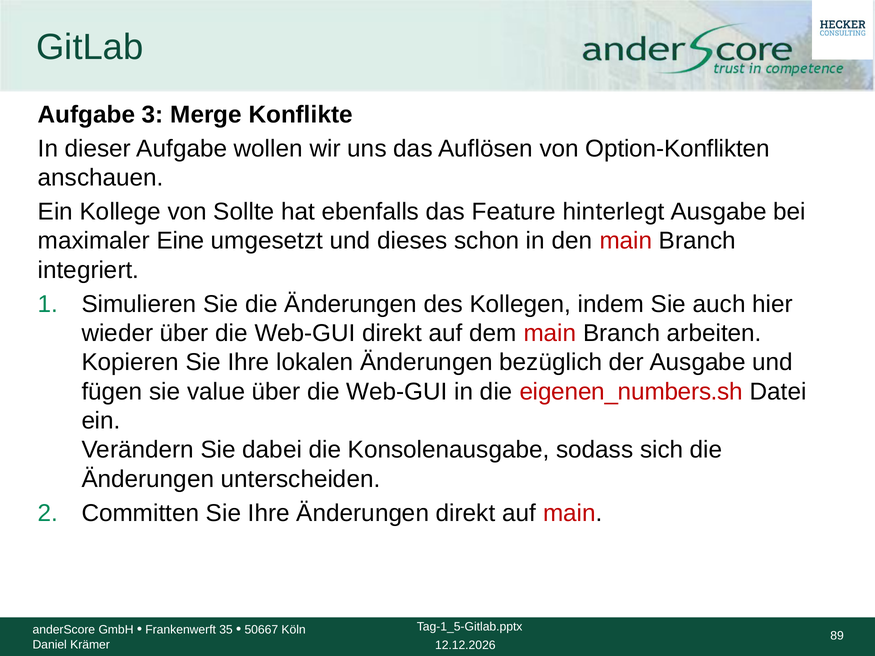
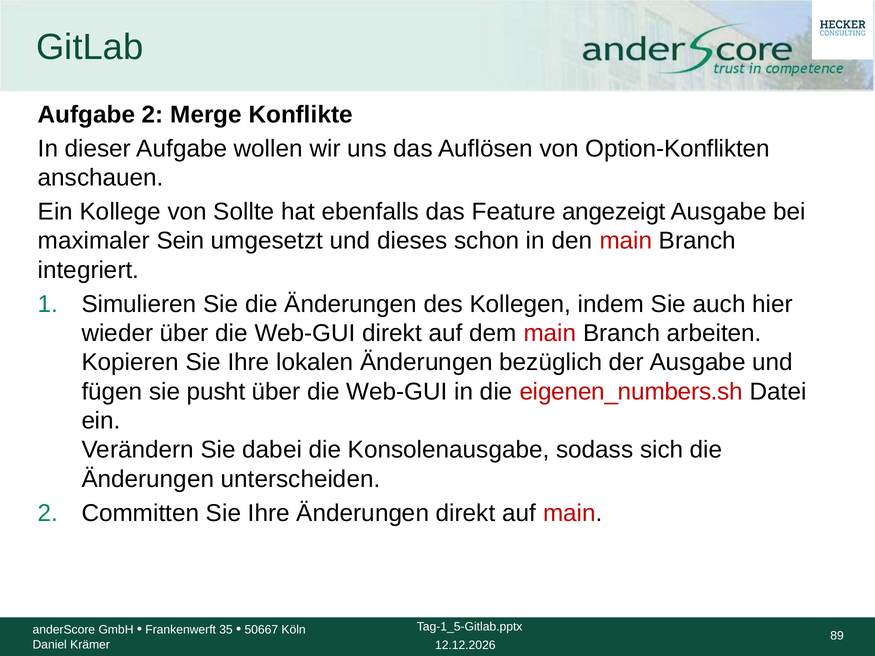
Aufgabe 3: 3 -> 2
hinterlegt: hinterlegt -> angezeigt
Eine: Eine -> Sein
value: value -> pusht
